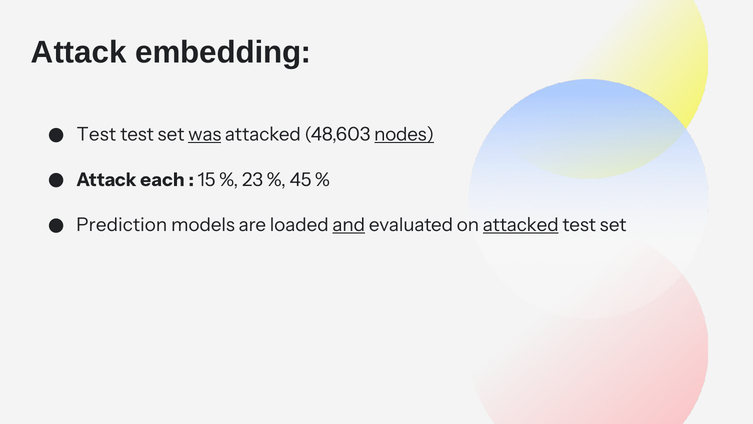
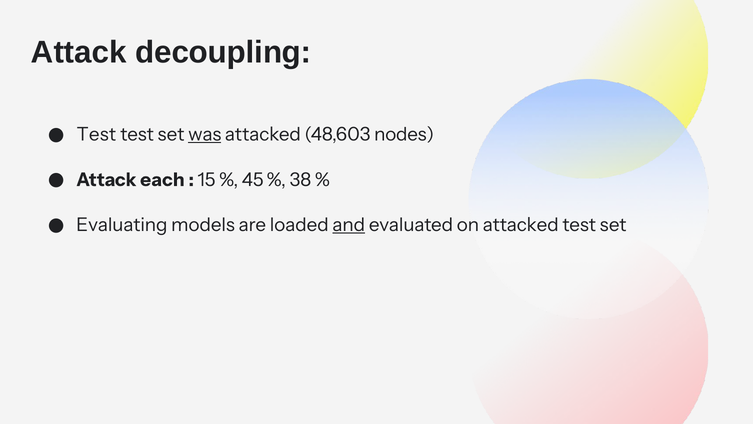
embedding: embedding -> decoupling
nodes underline: present -> none
23: 23 -> 45
45: 45 -> 38
Prediction: Prediction -> Evaluating
attacked at (521, 225) underline: present -> none
